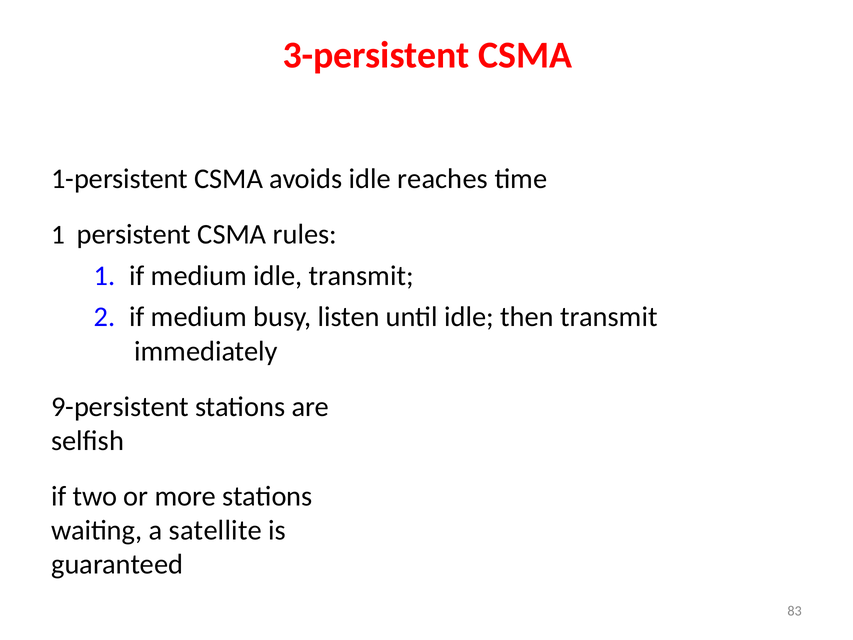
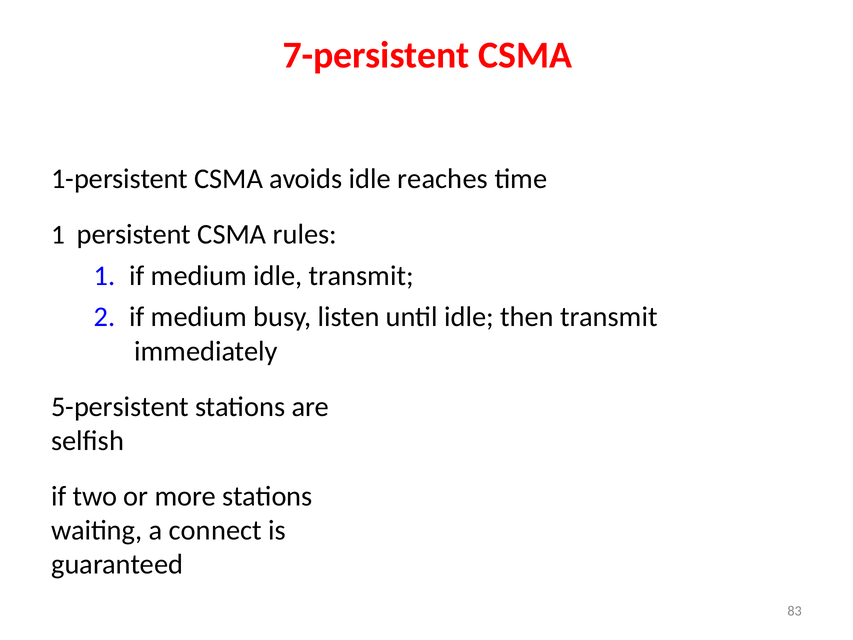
3-persistent: 3-persistent -> 7-persistent
9-persistent: 9-persistent -> 5-persistent
satellite: satellite -> connect
